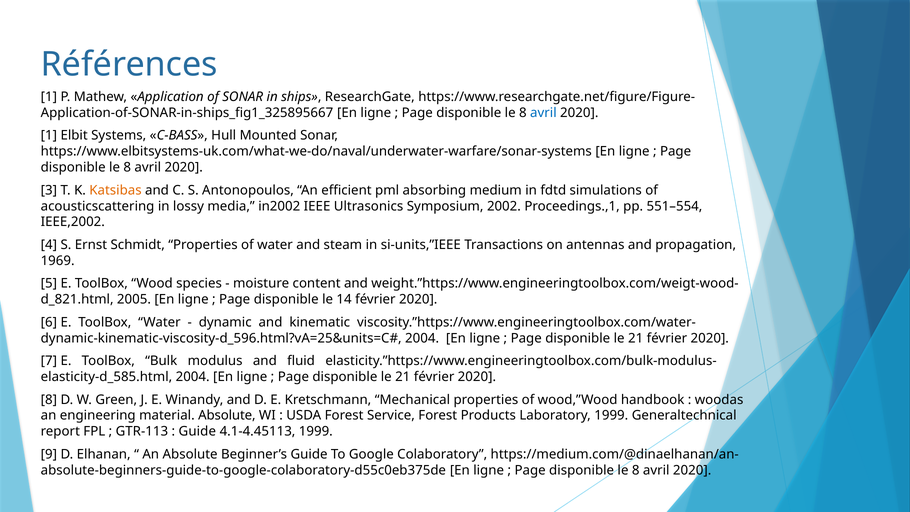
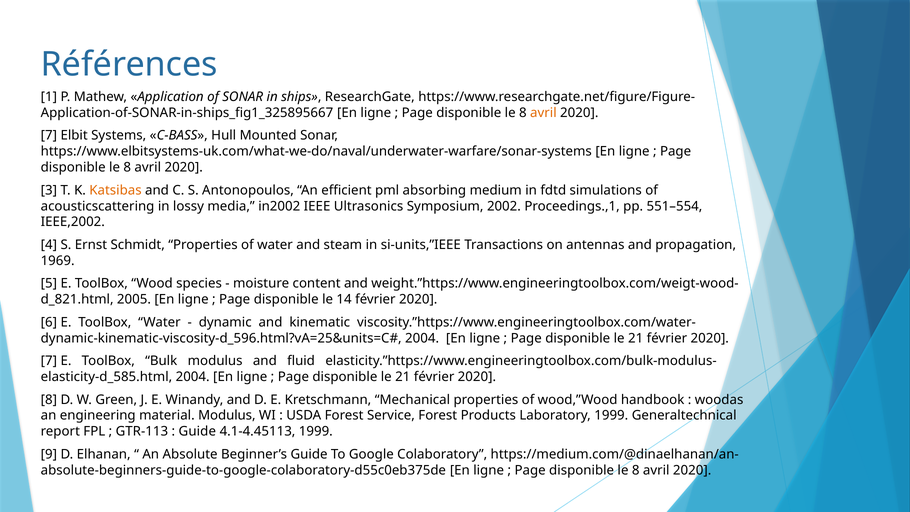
avril at (543, 113) colour: blue -> orange
1 at (49, 136): 1 -> 7
material Absolute: Absolute -> Modulus
